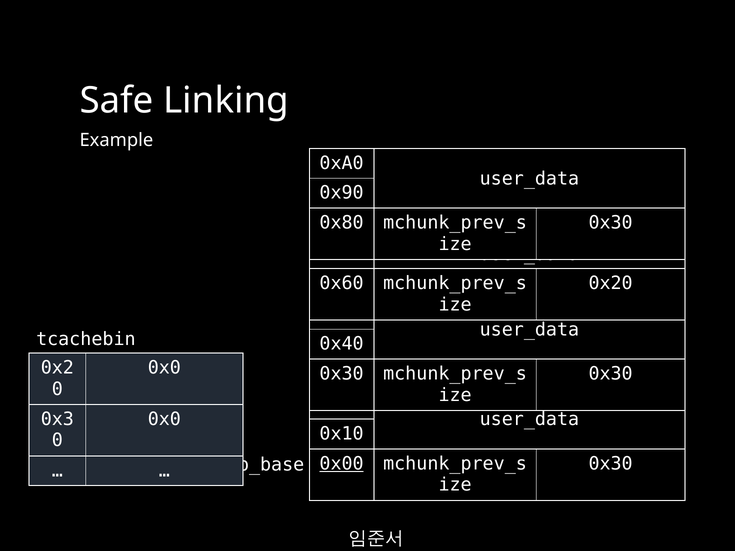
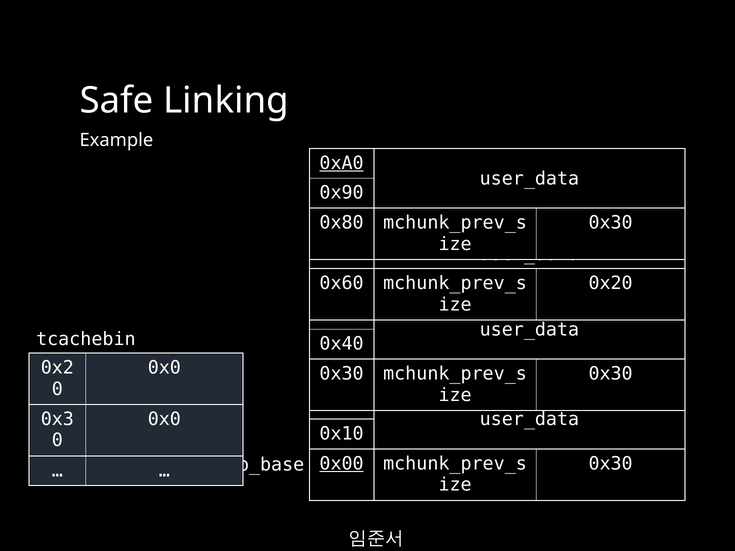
0xA0 underline: none -> present
